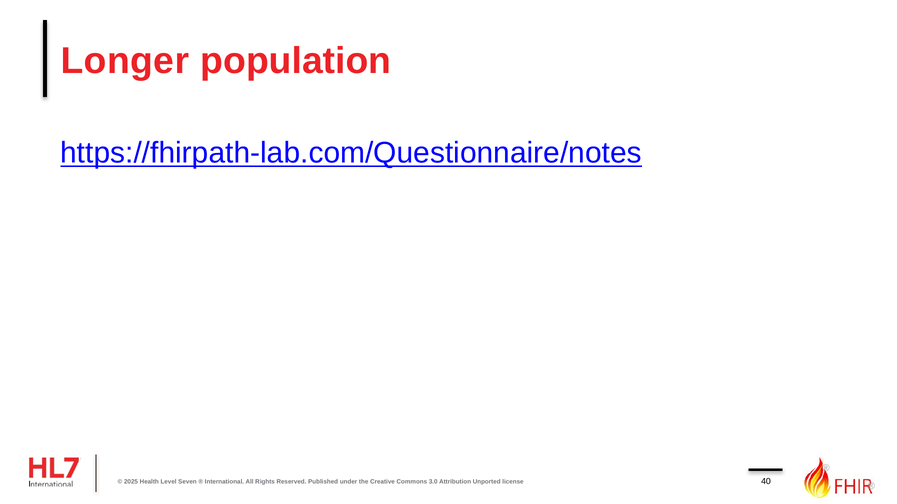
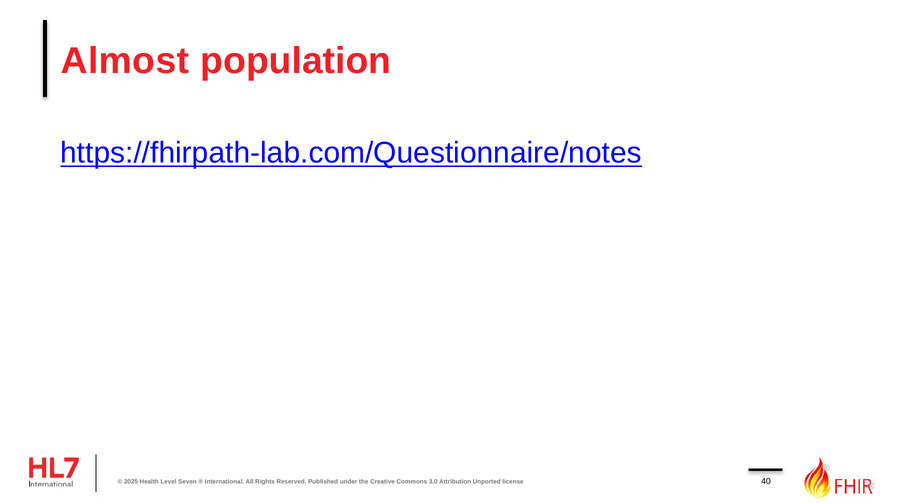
Longer: Longer -> Almost
